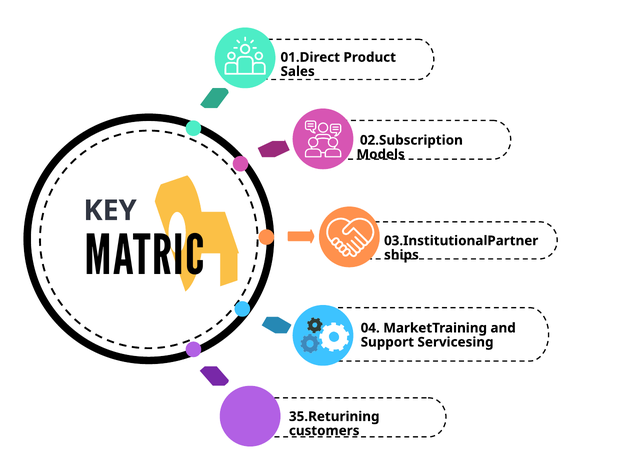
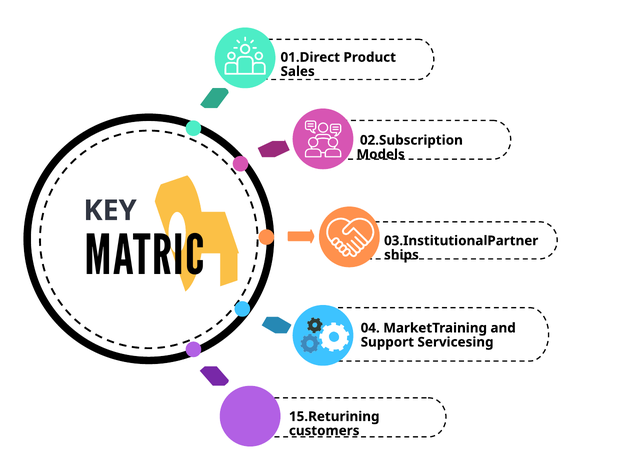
35.Returining: 35.Returining -> 15.Returining
